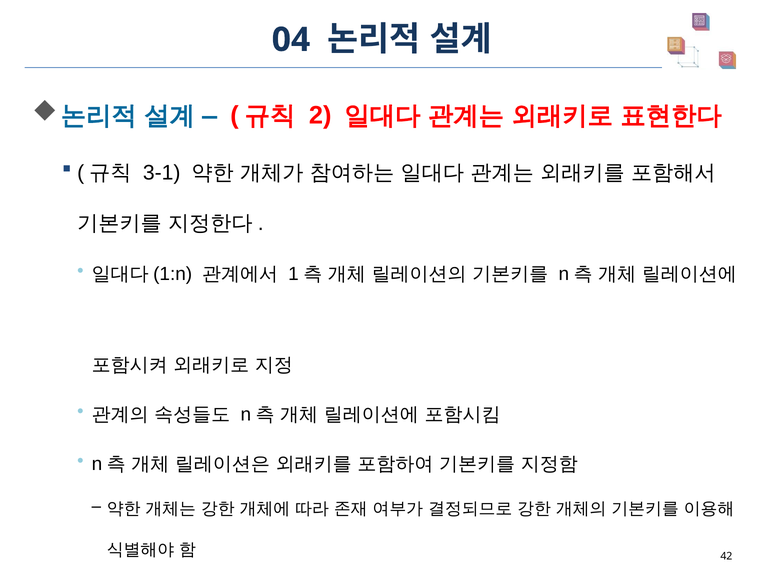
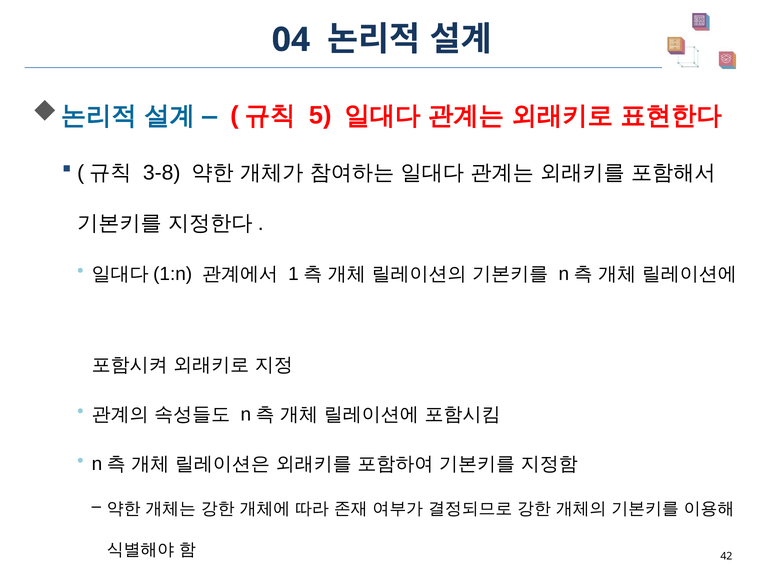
2: 2 -> 5
3-1: 3-1 -> 3-8
